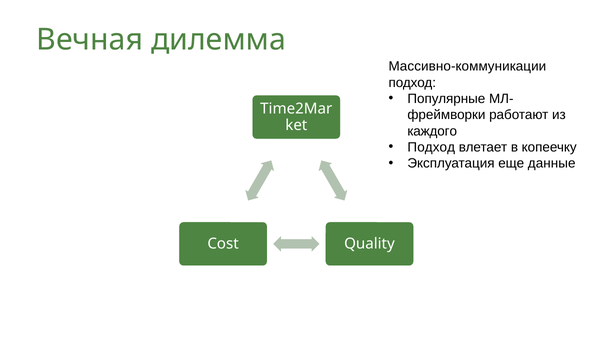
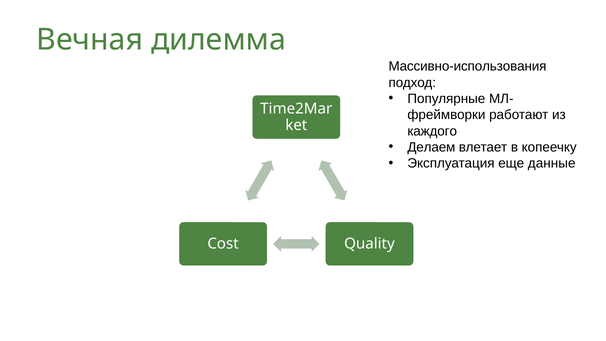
Массивно-коммуникации: Массивно-коммуникации -> Массивно-использования
Подход at (431, 147): Подход -> Делаем
